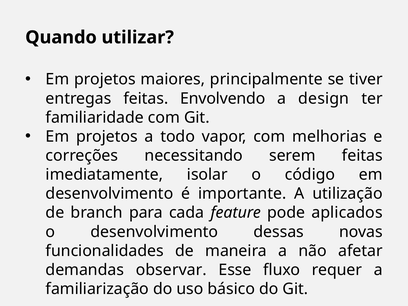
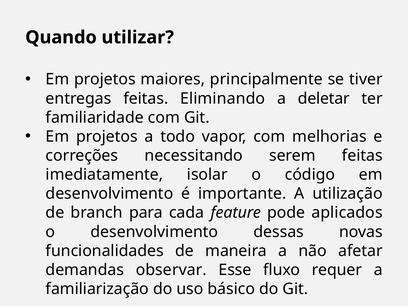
Envolvendo: Envolvendo -> Eliminando
design: design -> deletar
